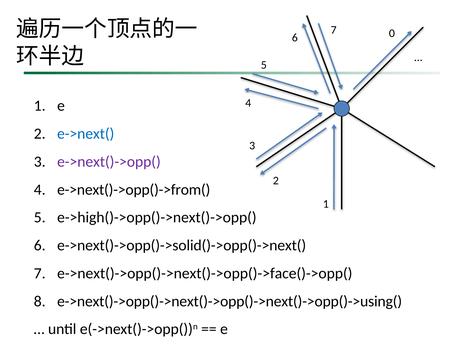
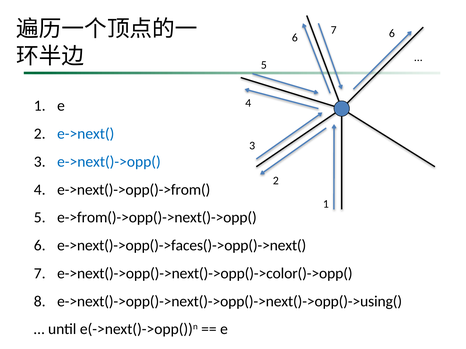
7 0: 0 -> 6
e->next()->opp( colour: purple -> blue
e->high()->opp()->next()->opp(: e->high()->opp()->next()->opp( -> e->from()->opp()->next()->opp(
e->next()->opp()->solid()->opp()->next(: e->next()->opp()->solid()->opp()->next( -> e->next()->opp()->faces()->opp()->next(
e->next()->opp()->next()->opp()->face()->opp(: e->next()->opp()->next()->opp()->face()->opp( -> e->next()->opp()->next()->opp()->color()->opp(
